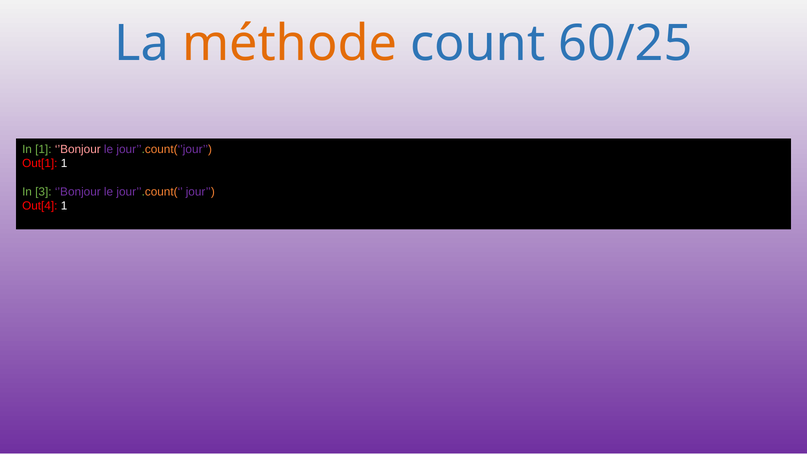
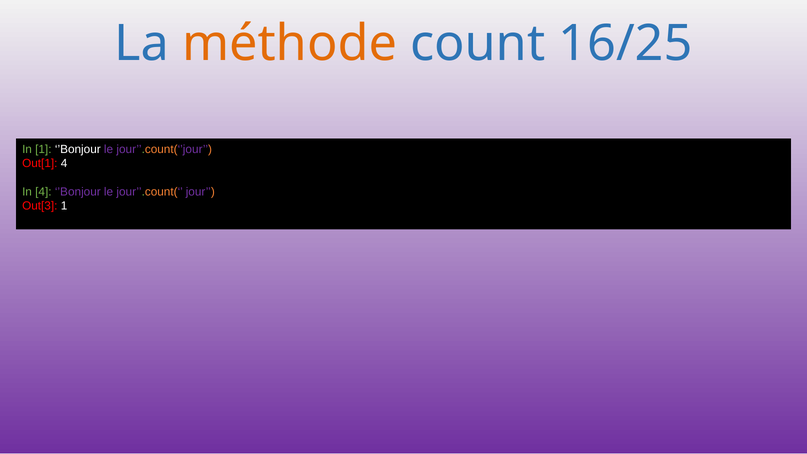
60/25: 60/25 -> 16/25
’Bonjour at (78, 149) colour: pink -> white
Out[1 1: 1 -> 4
In 3: 3 -> 4
Out[4: Out[4 -> Out[3
